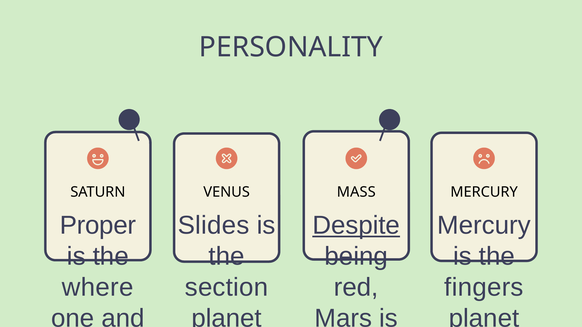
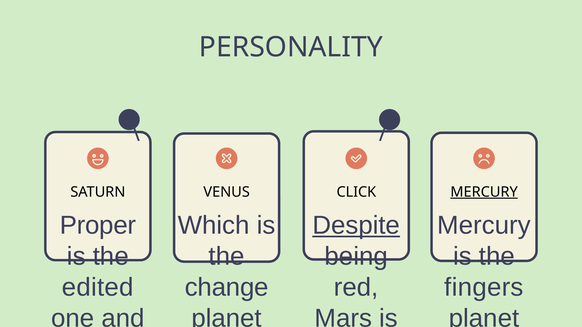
MASS: MASS -> CLICK
MERCURY at (484, 192) underline: none -> present
Slides: Slides -> Which
where: where -> edited
section: section -> change
